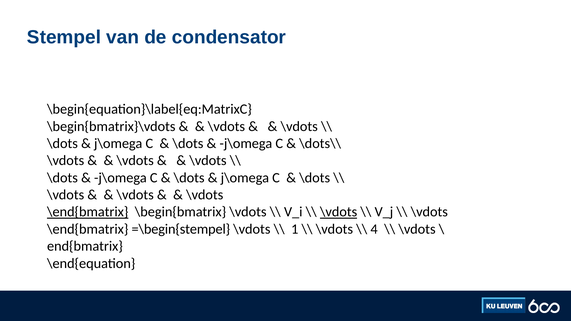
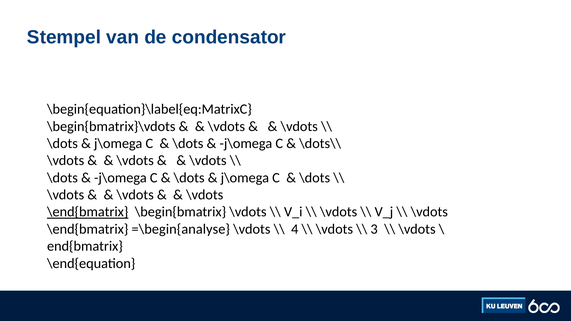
\vdots at (339, 212) underline: present -> none
=\begin{stempel: =\begin{stempel -> =\begin{analyse
1: 1 -> 4
4: 4 -> 3
